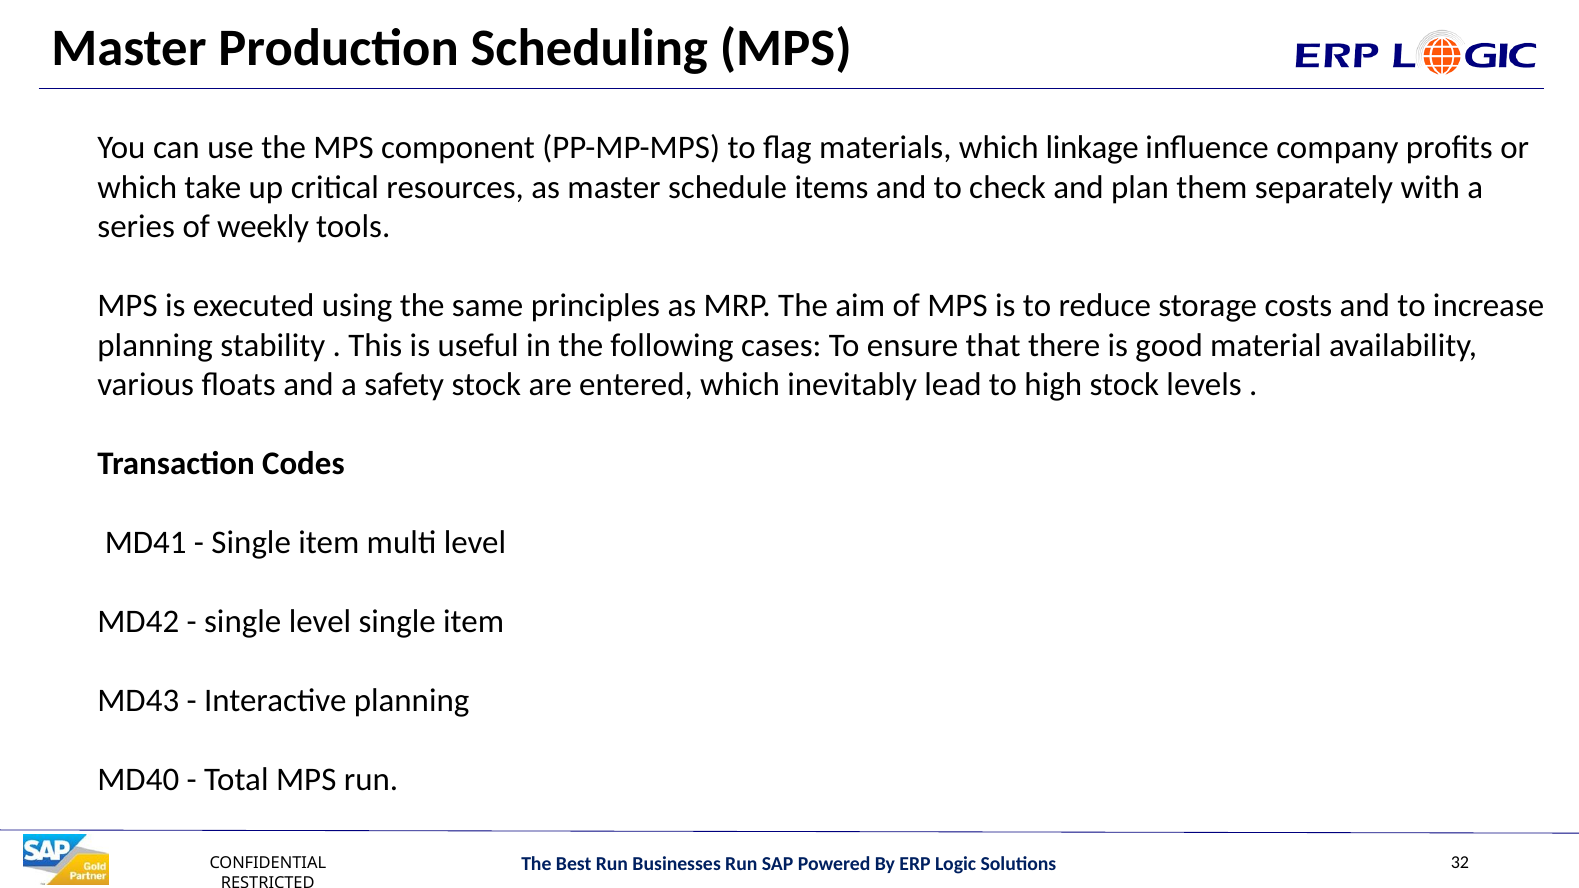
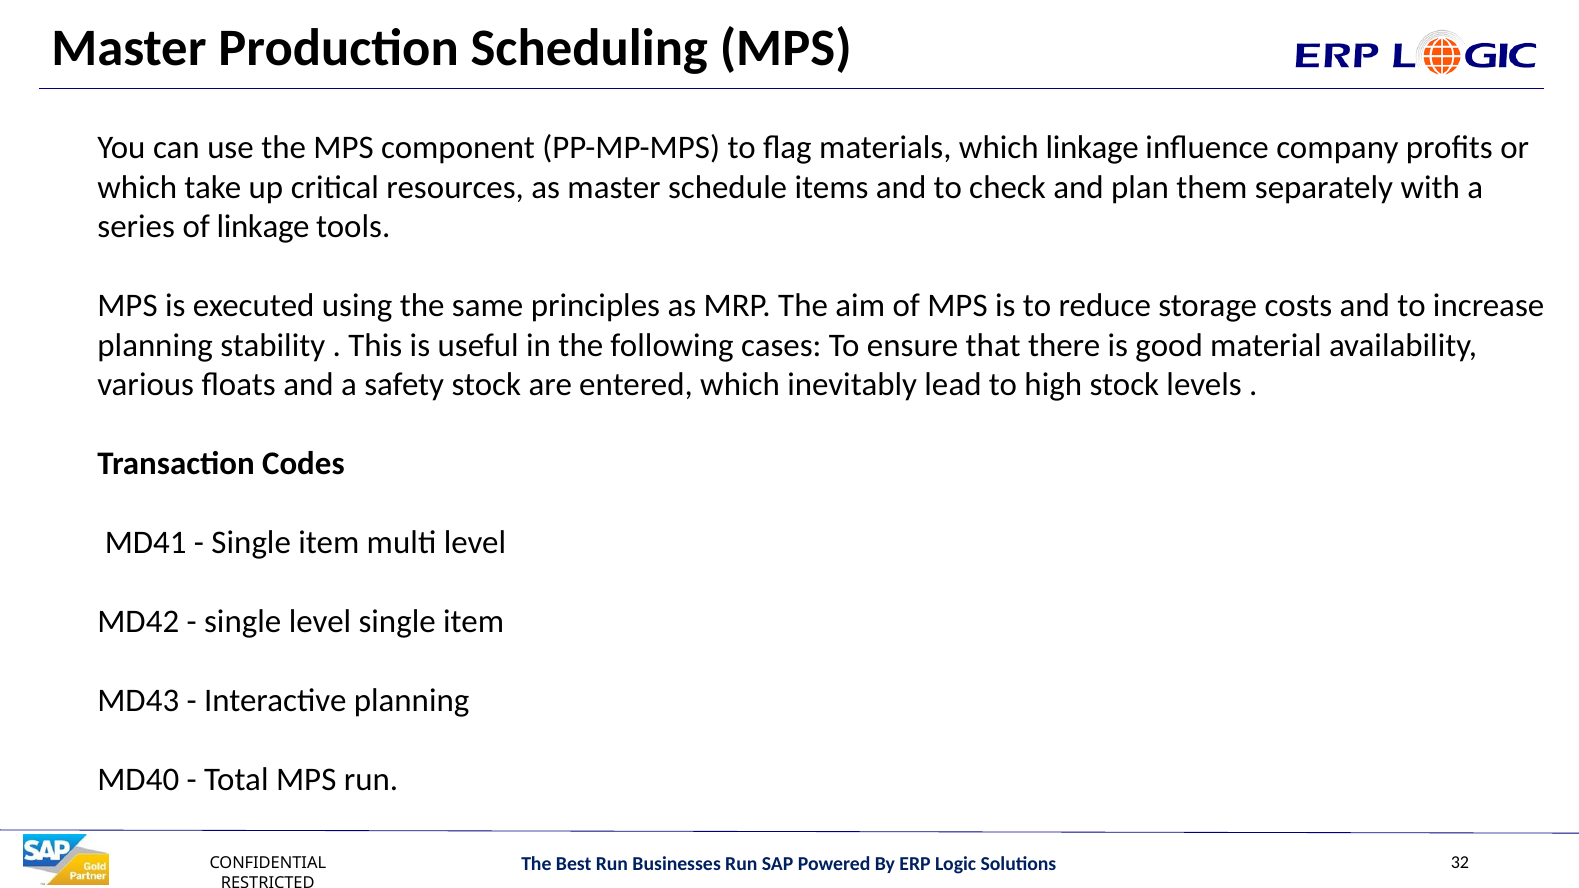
of weekly: weekly -> linkage
